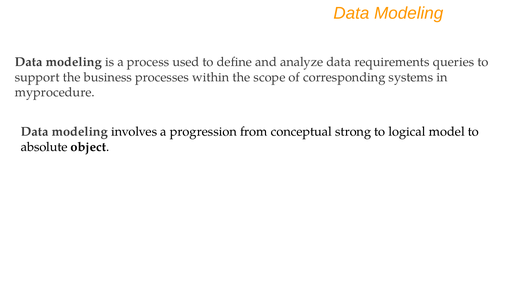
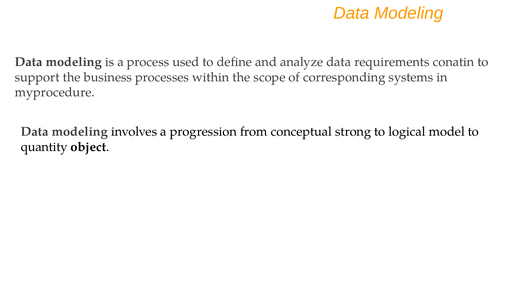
queries: queries -> conatin
absolute: absolute -> quantity
